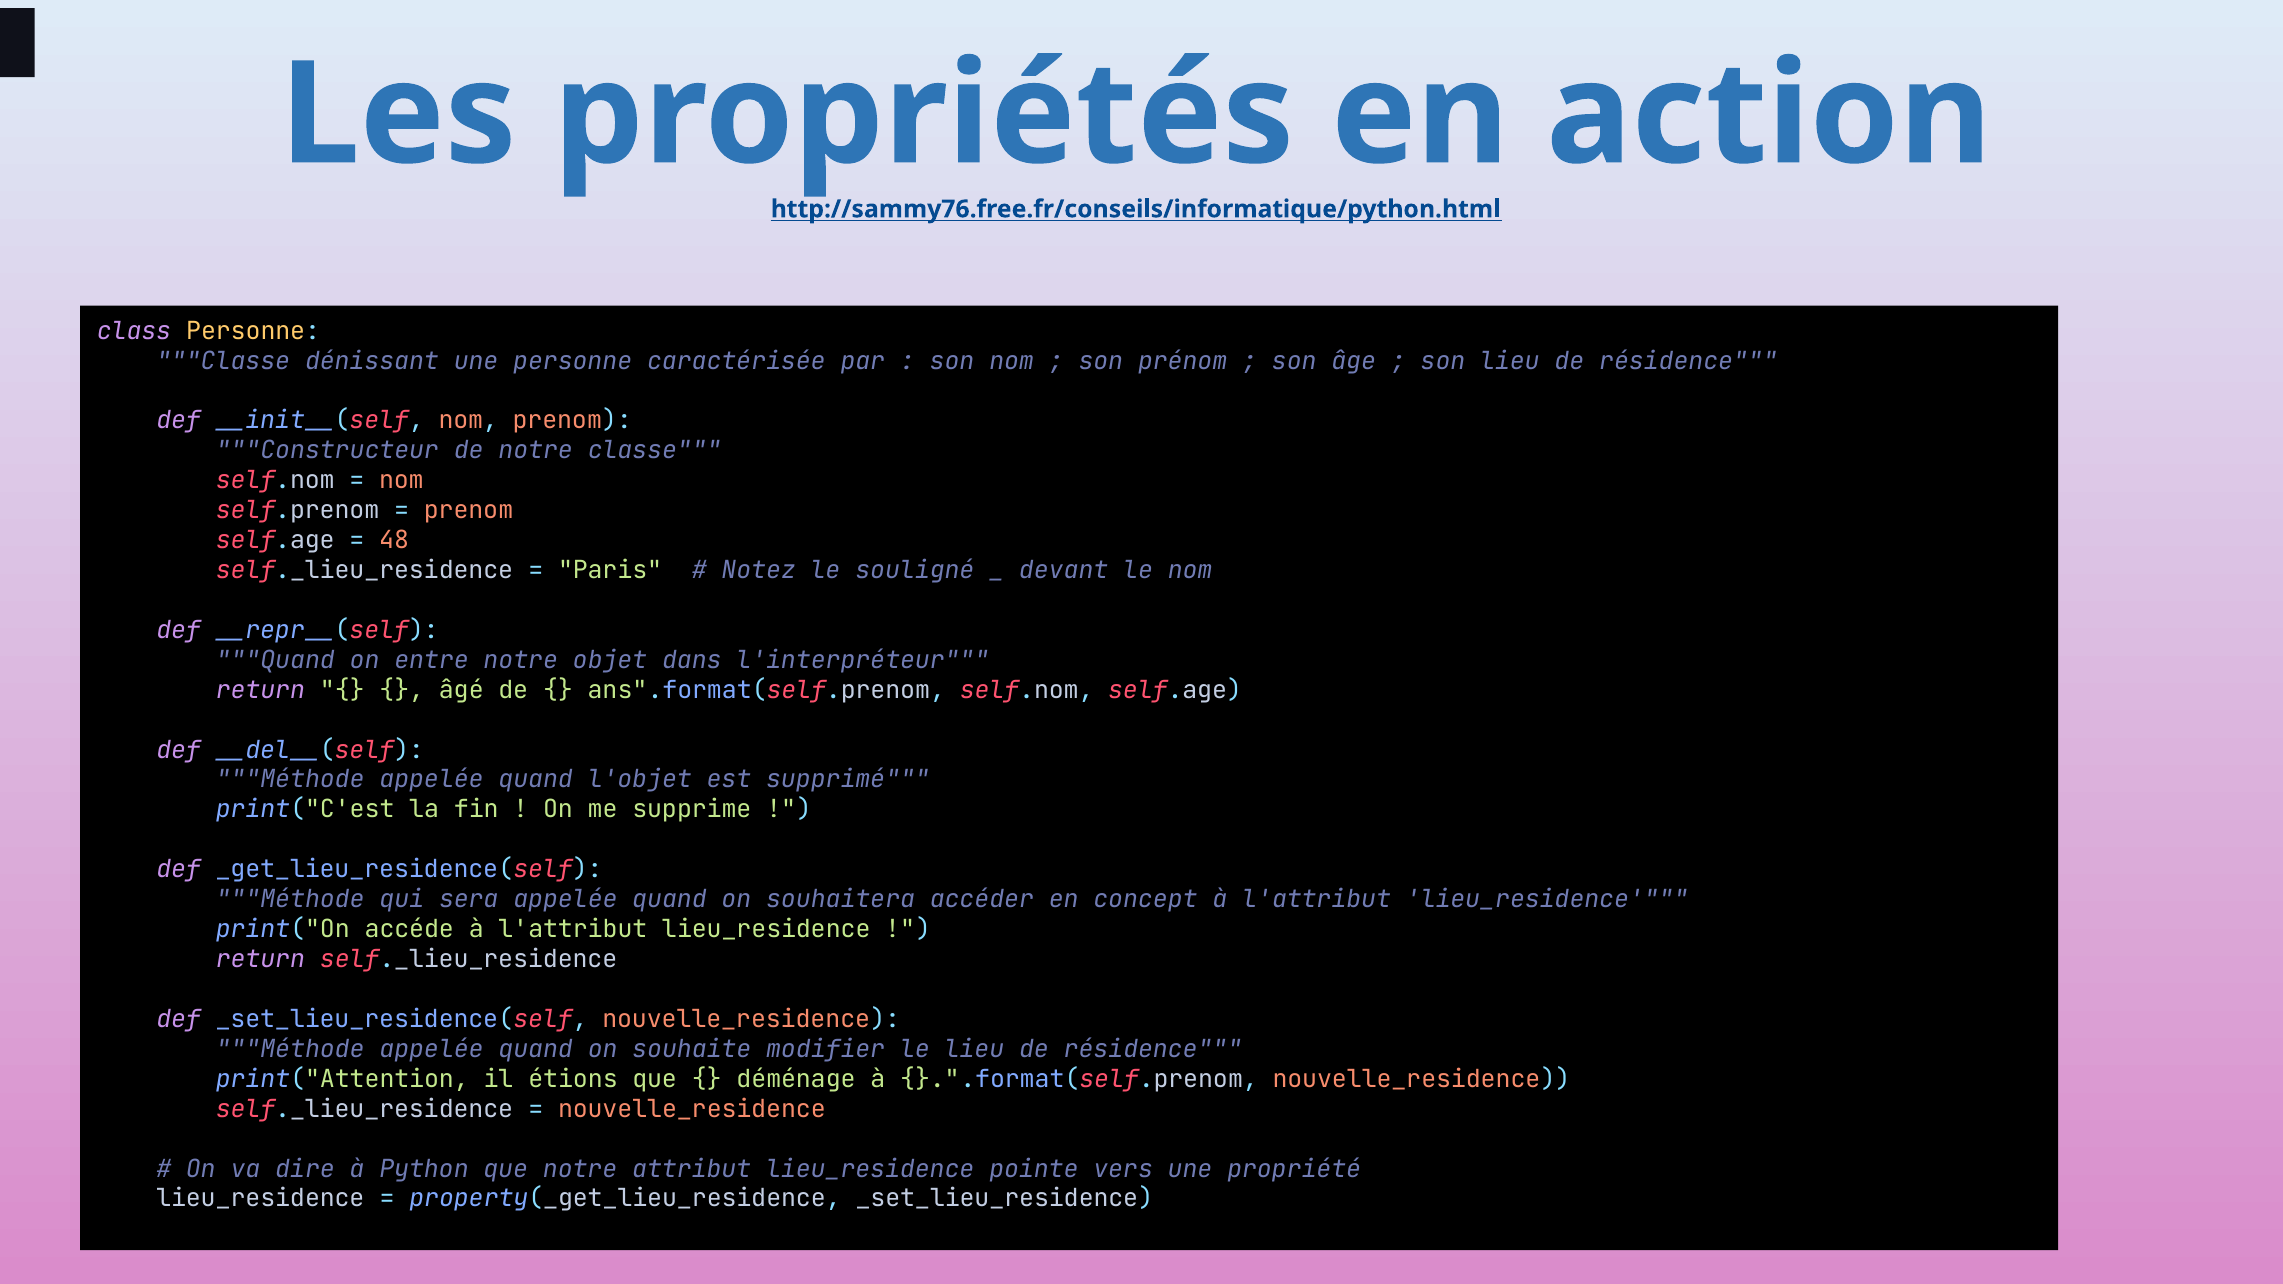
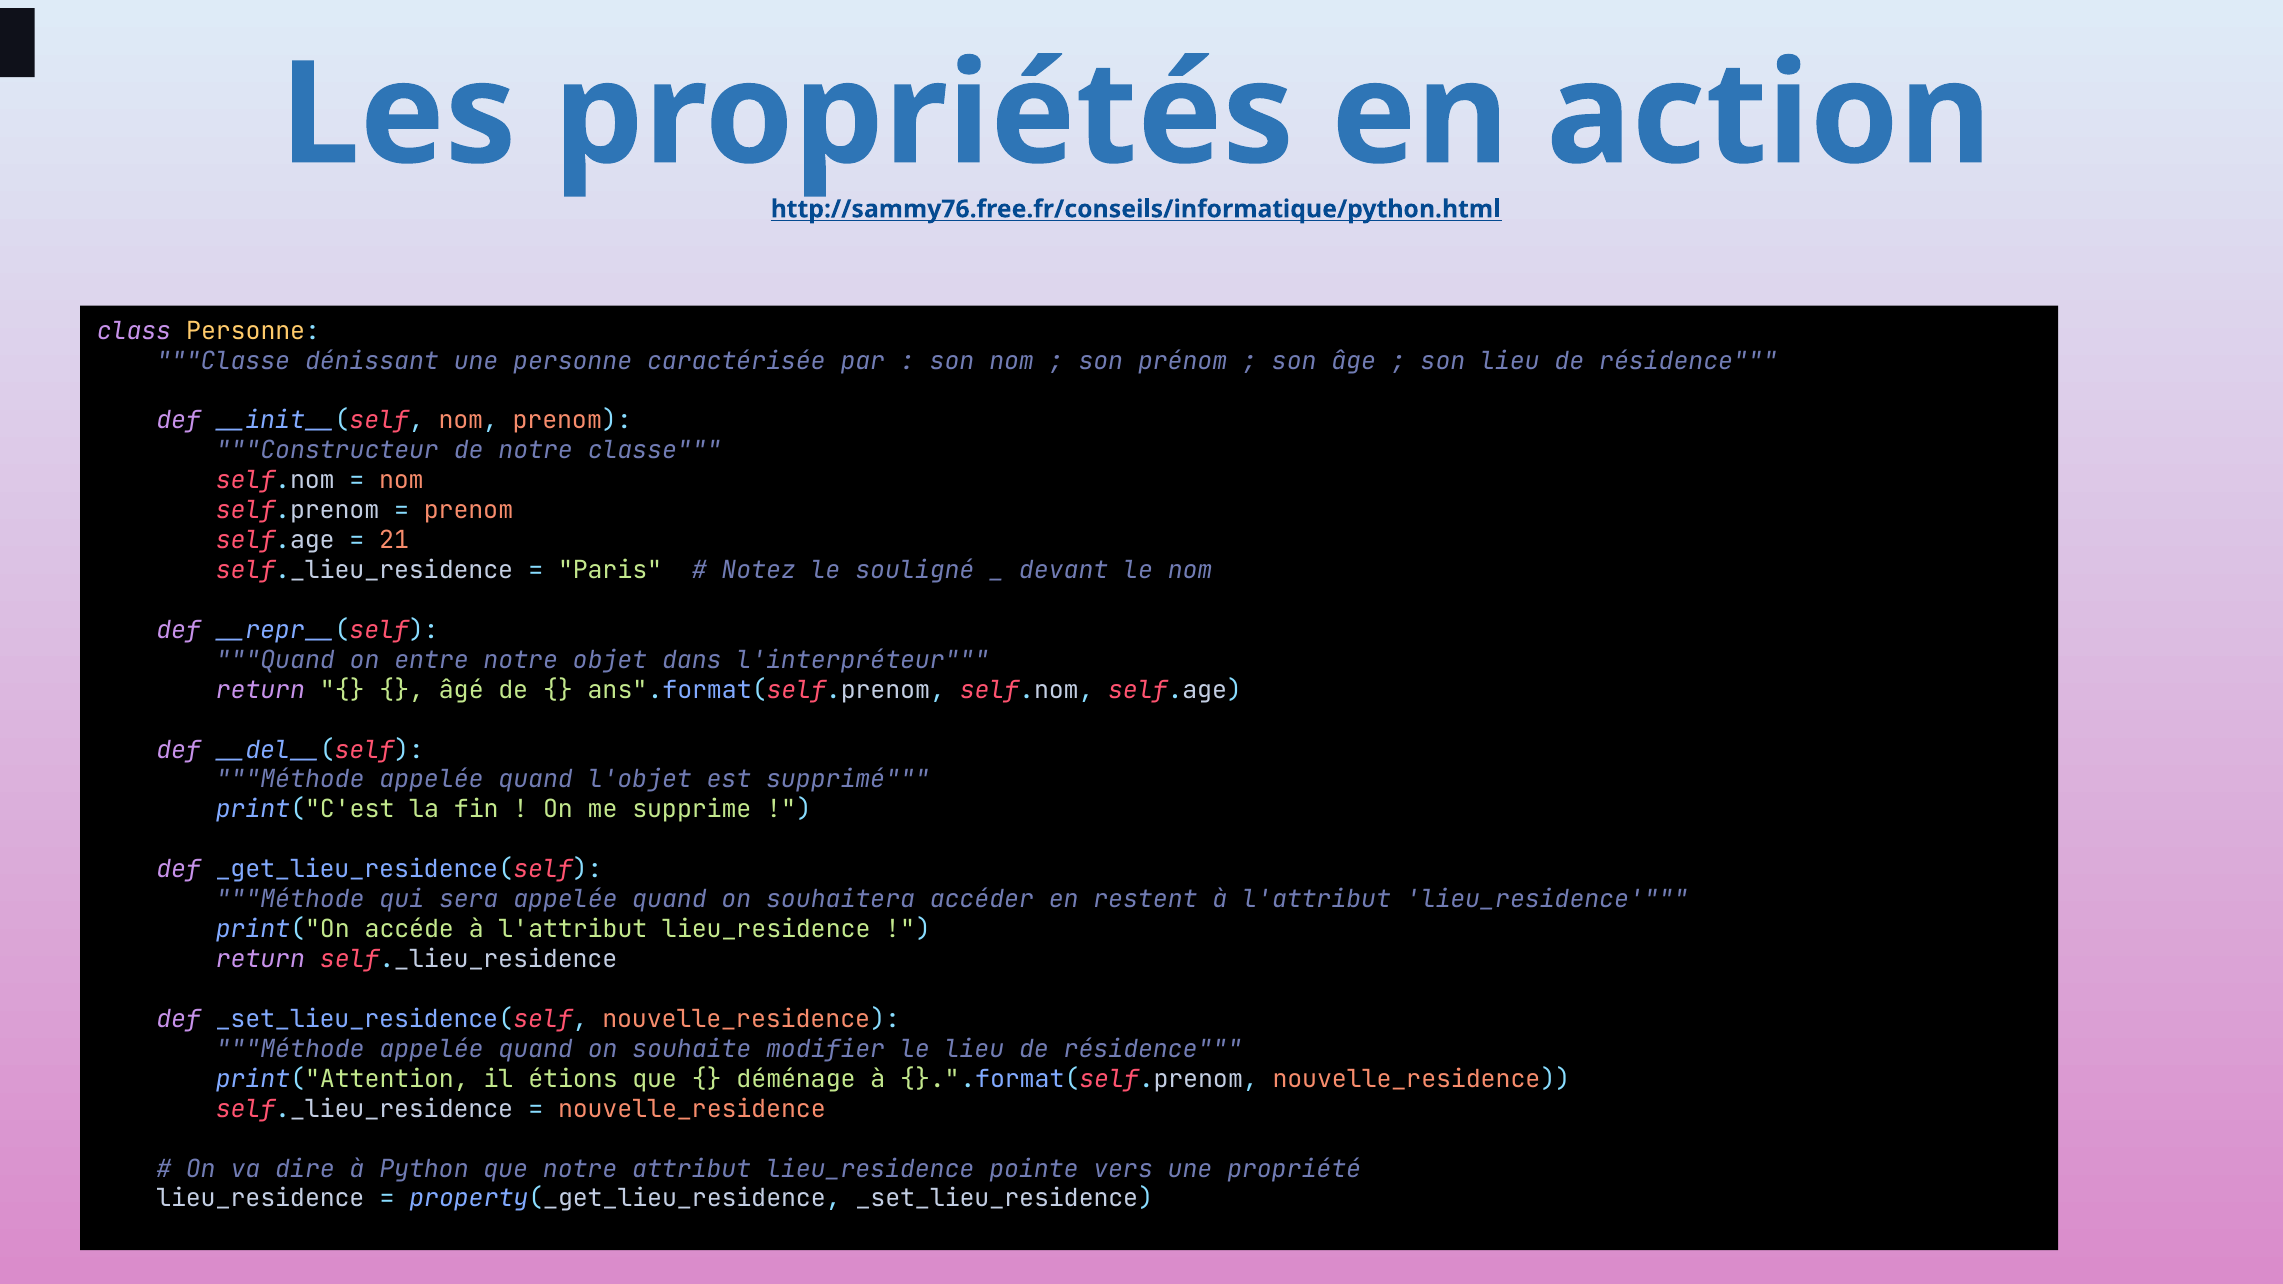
48: 48 -> 21
concept: concept -> restent
